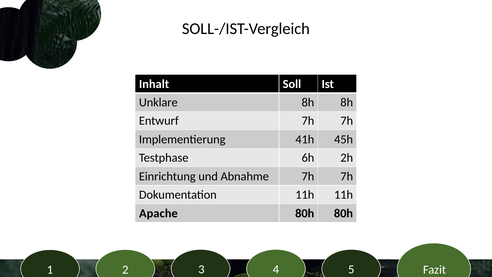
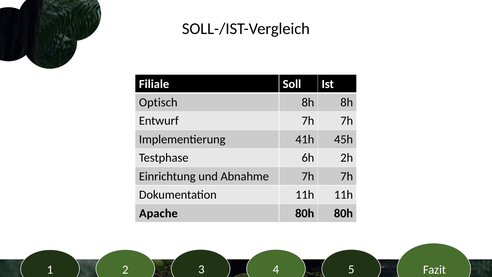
Inhalt: Inhalt -> Filiale
Unklare: Unklare -> Optisch
